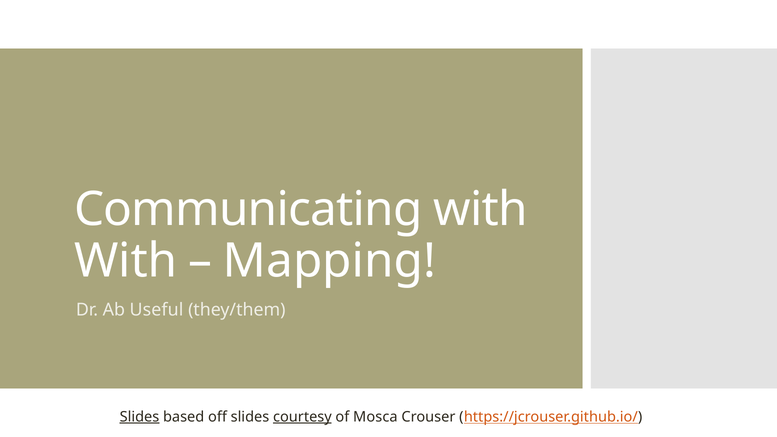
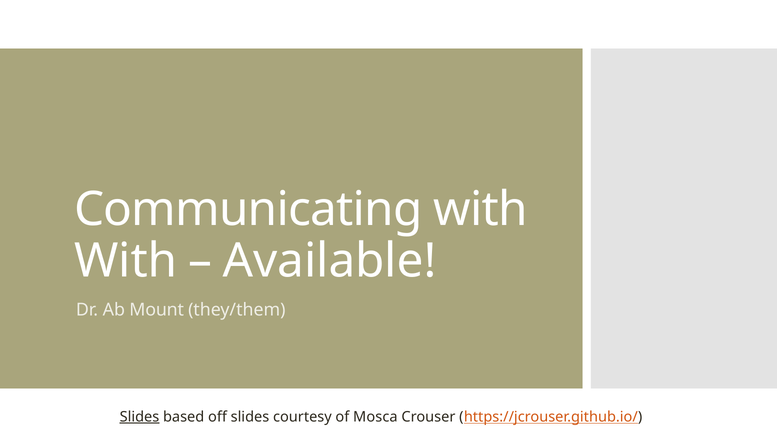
Mapping: Mapping -> Available
Useful: Useful -> Mount
courtesy underline: present -> none
